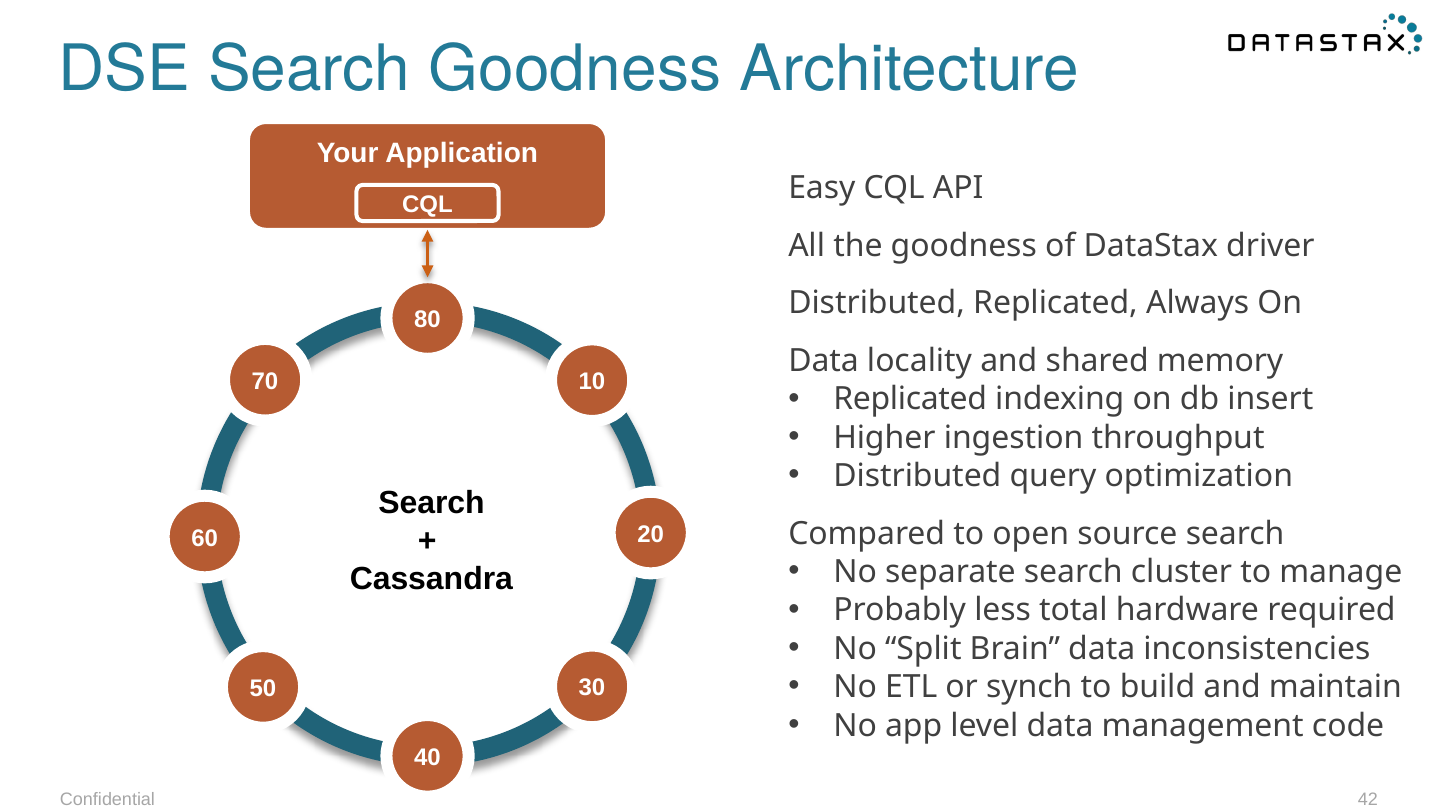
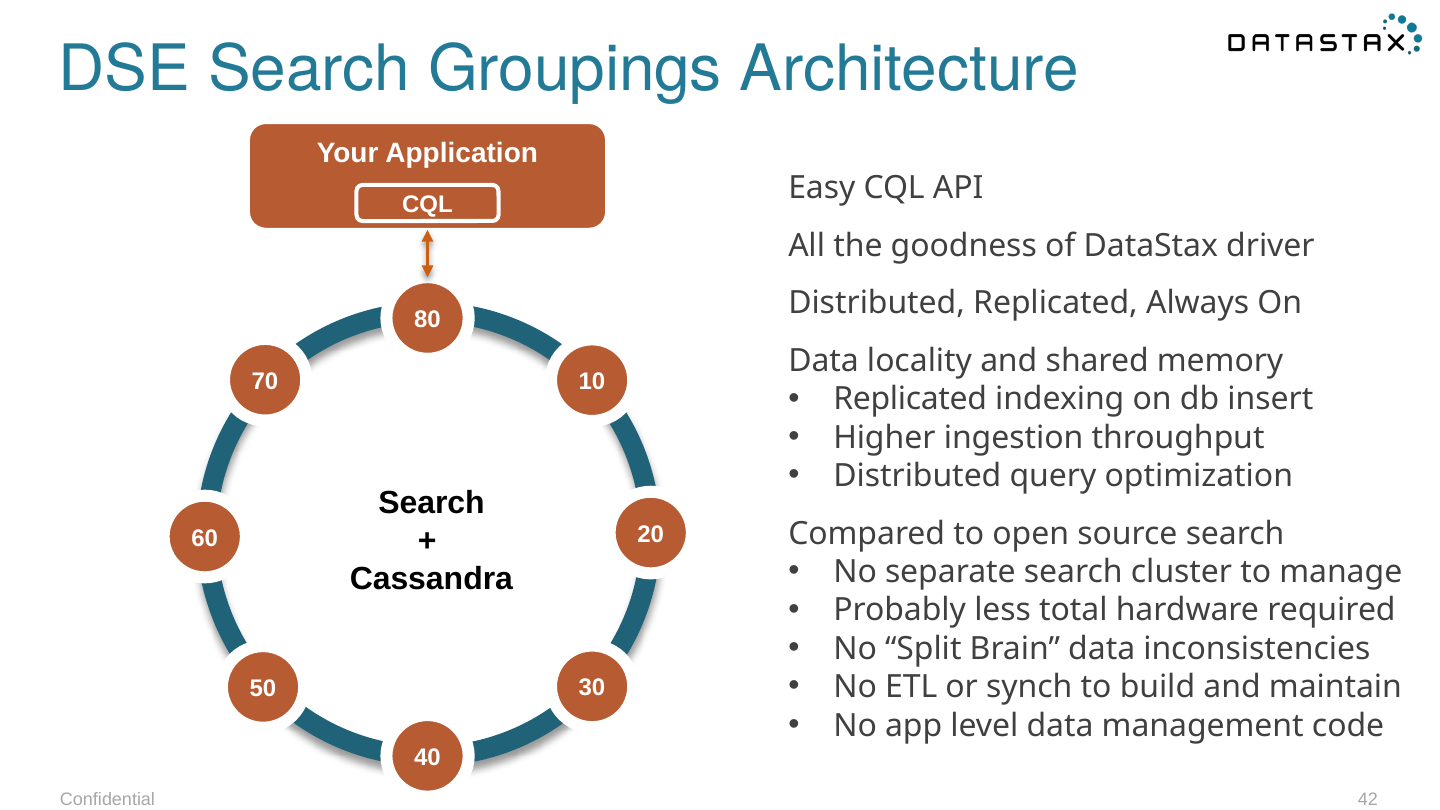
Search Goodness: Goodness -> Groupings
